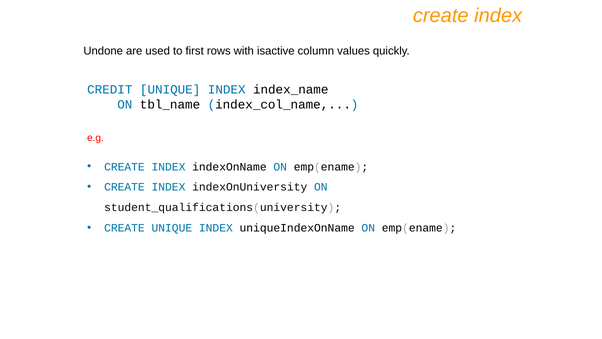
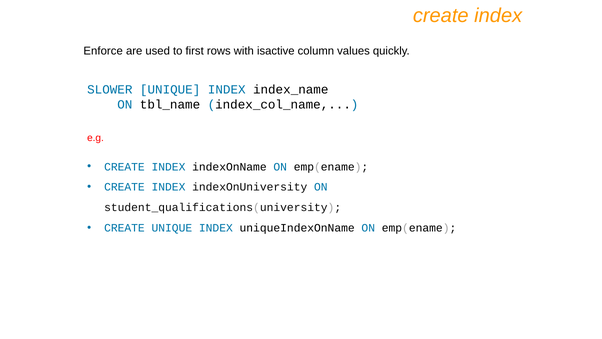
Undone: Undone -> Enforce
CREDIT: CREDIT -> SLOWER
